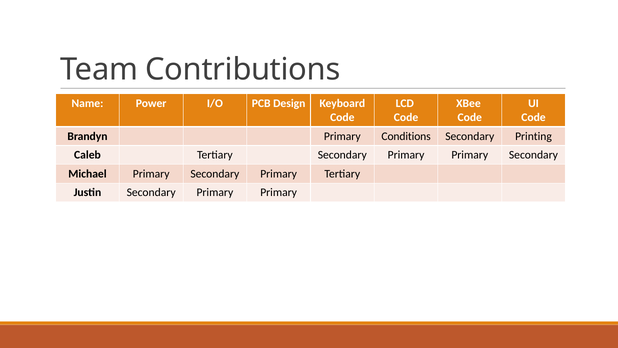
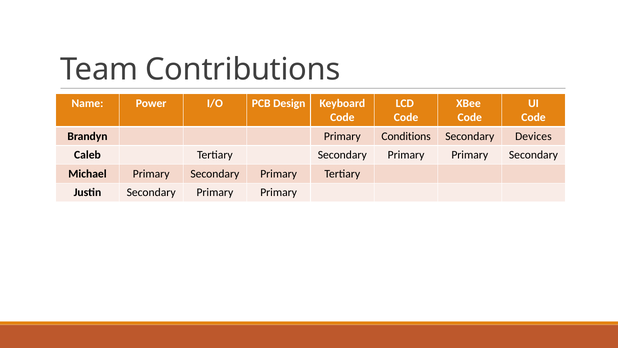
Printing: Printing -> Devices
